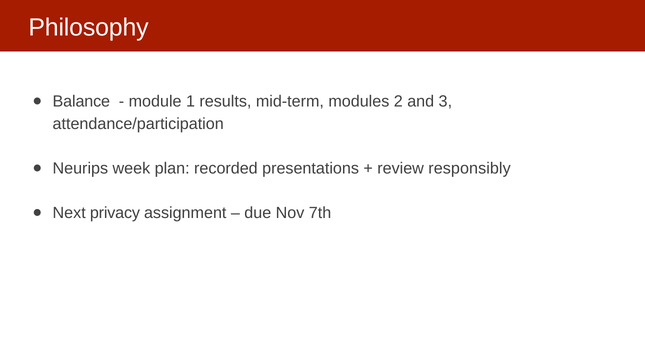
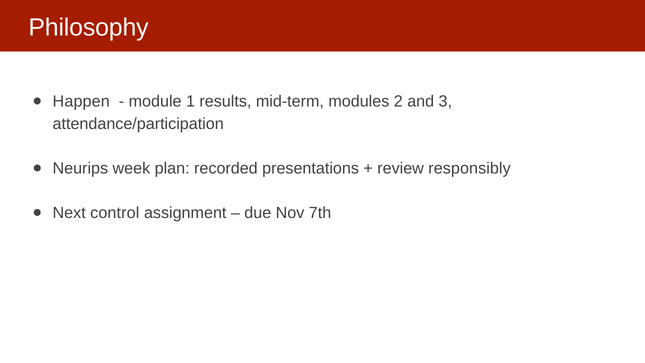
Balance: Balance -> Happen
privacy: privacy -> control
